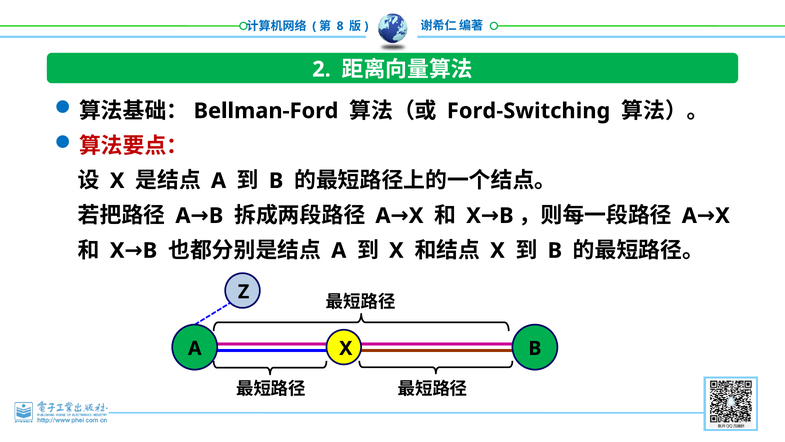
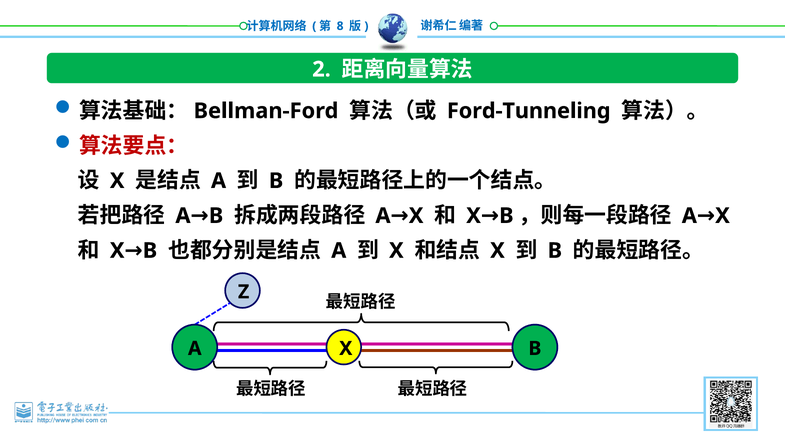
Ford-Switching: Ford-Switching -> Ford-Tunneling
